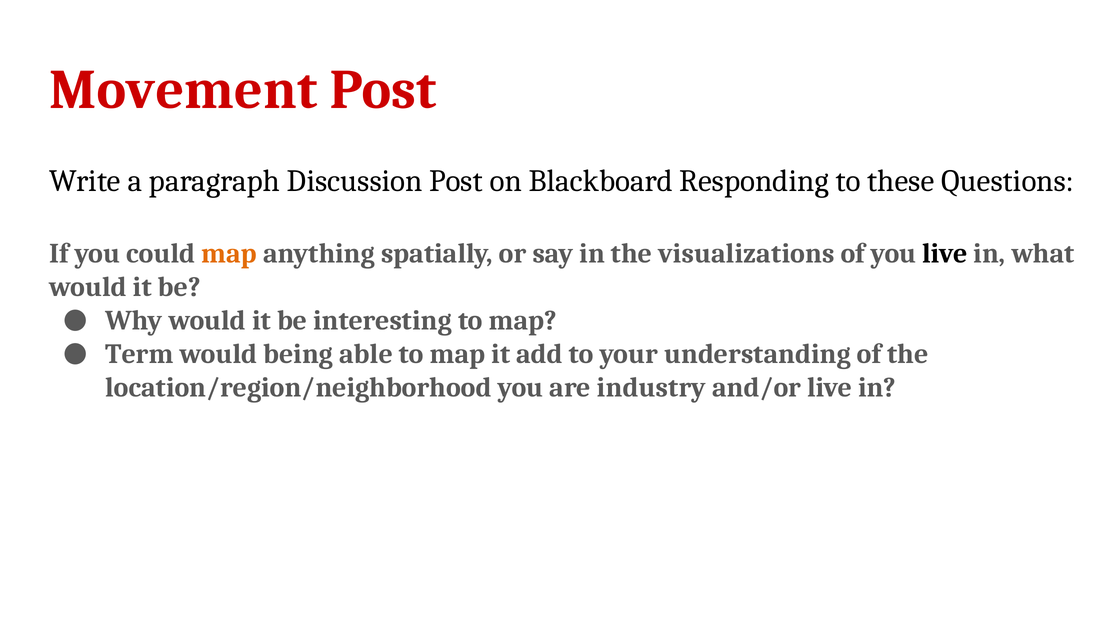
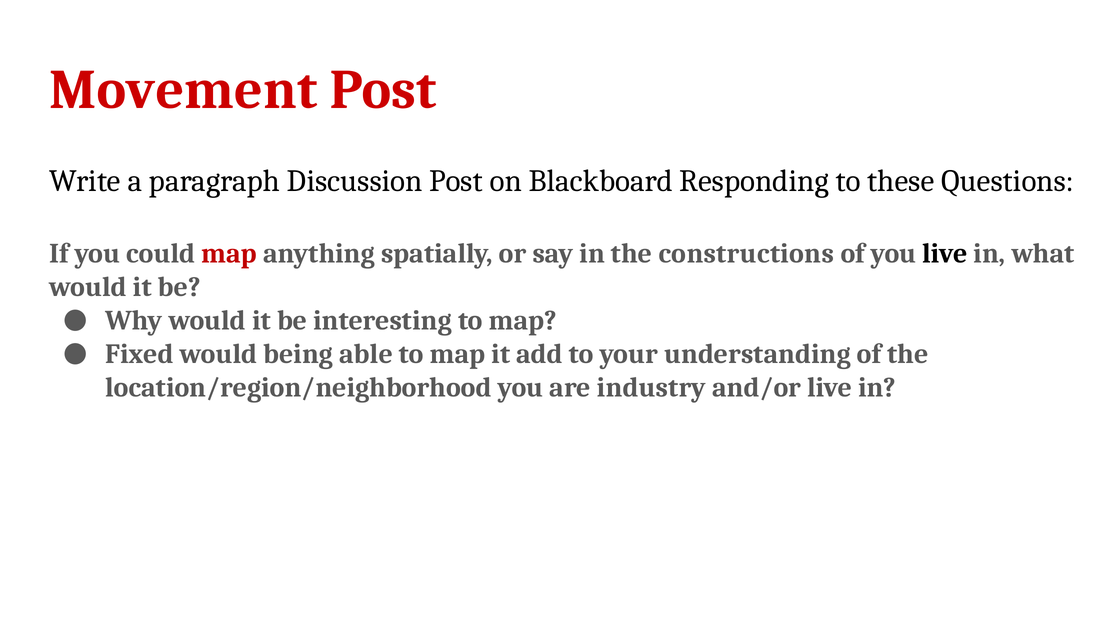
map at (229, 253) colour: orange -> red
visualizations: visualizations -> constructions
Term: Term -> Fixed
